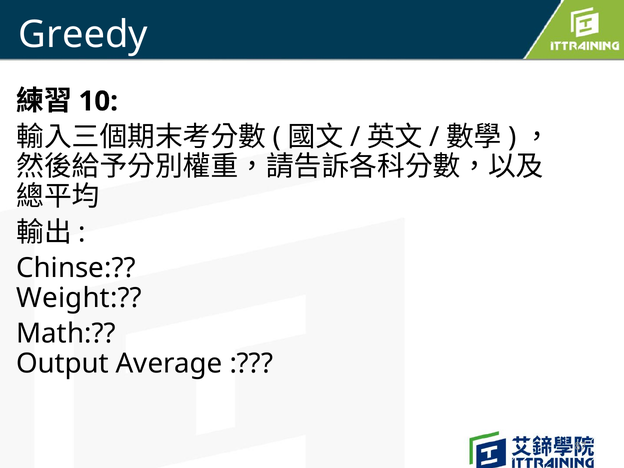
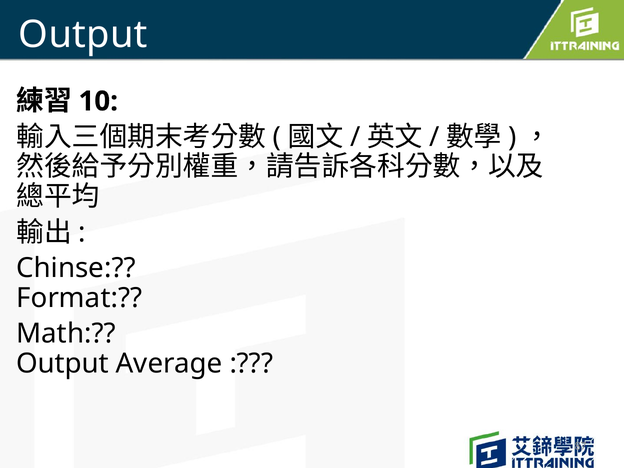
Greedy at (83, 35): Greedy -> Output
Weight: Weight -> Format
